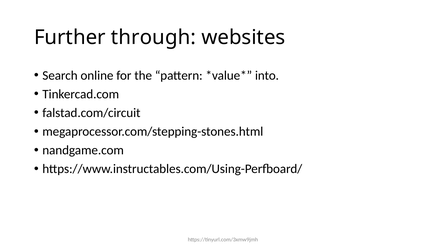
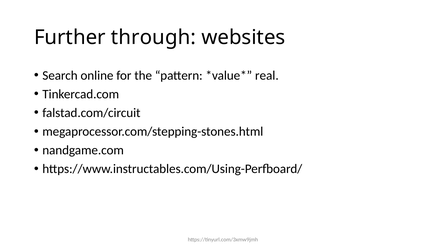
into: into -> real
